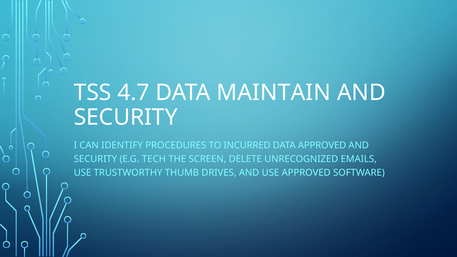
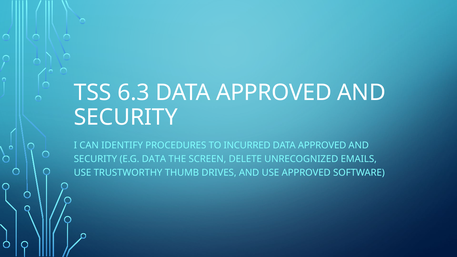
4.7: 4.7 -> 6.3
MAINTAIN at (274, 93): MAINTAIN -> APPROVED
E.G TECH: TECH -> DATA
